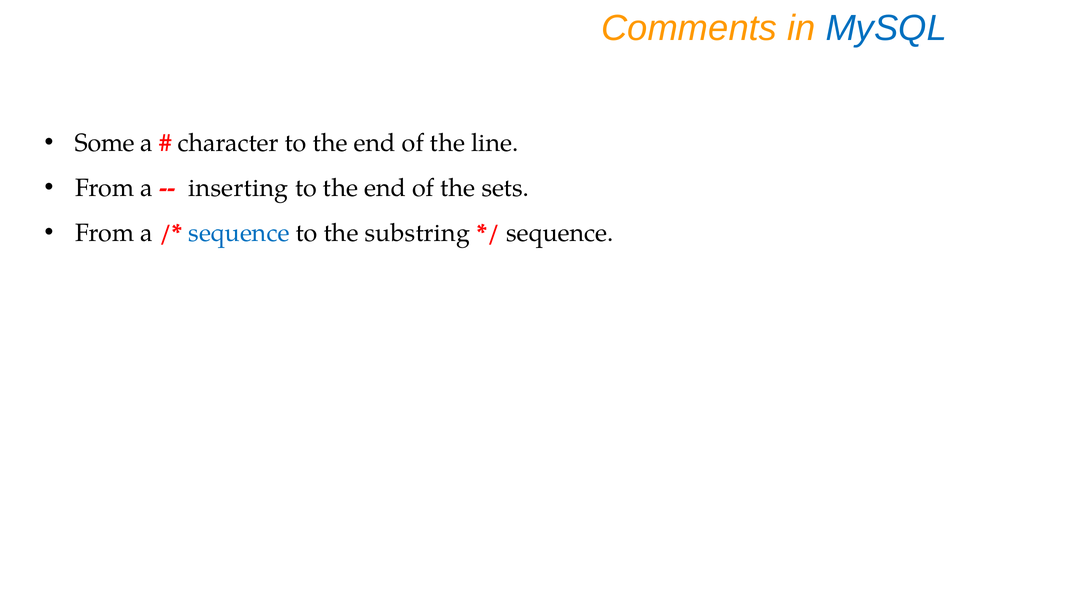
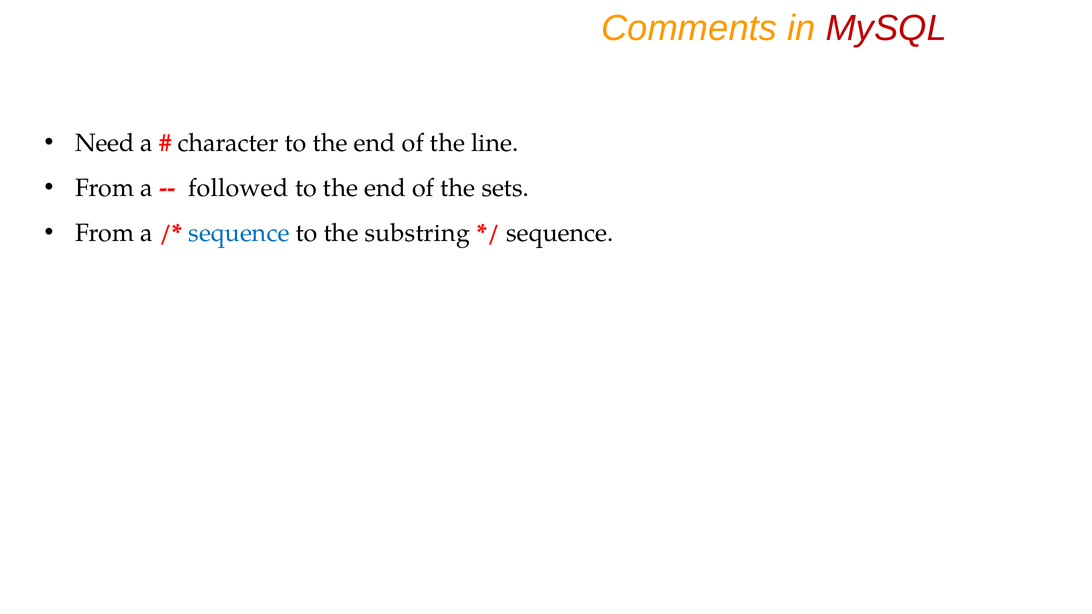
MySQL colour: blue -> red
Some: Some -> Need
inserting: inserting -> followed
